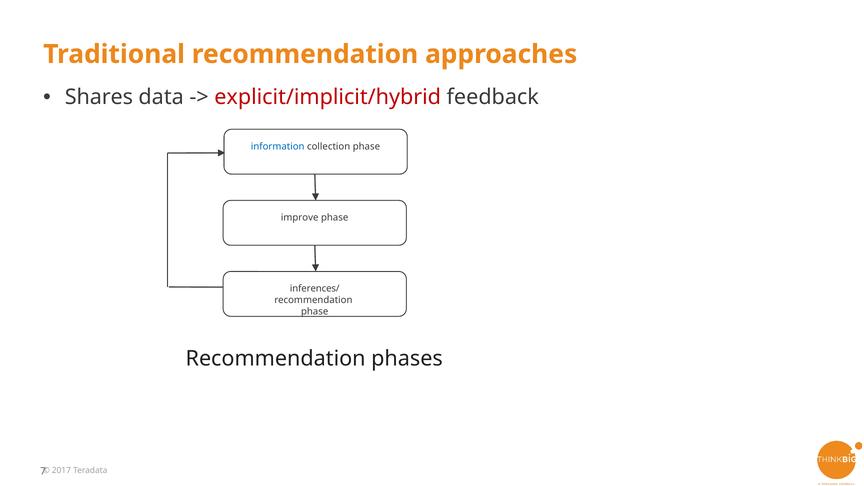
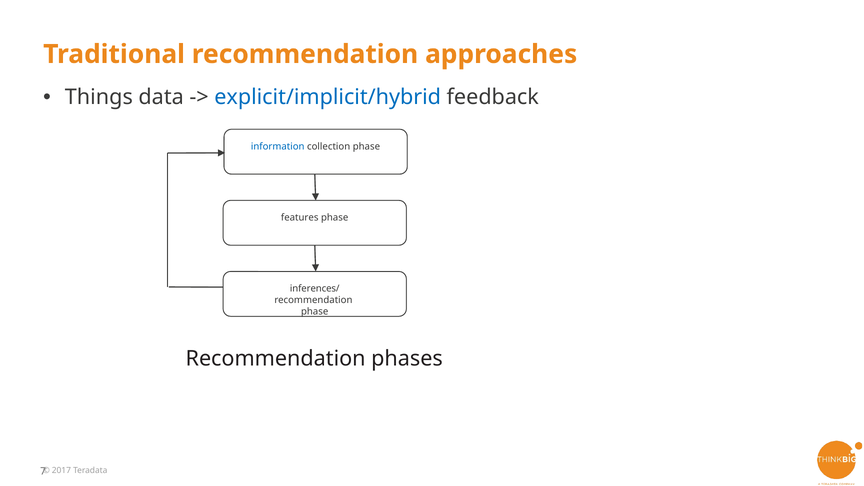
Shares: Shares -> Things
explicit/implicit/hybrid colour: red -> blue
improve: improve -> features
